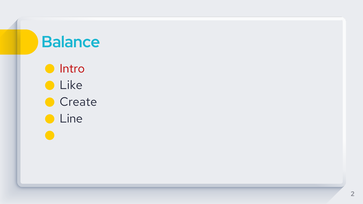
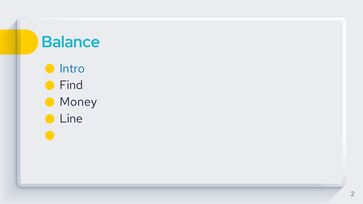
Intro colour: red -> blue
Like: Like -> Find
Create: Create -> Money
